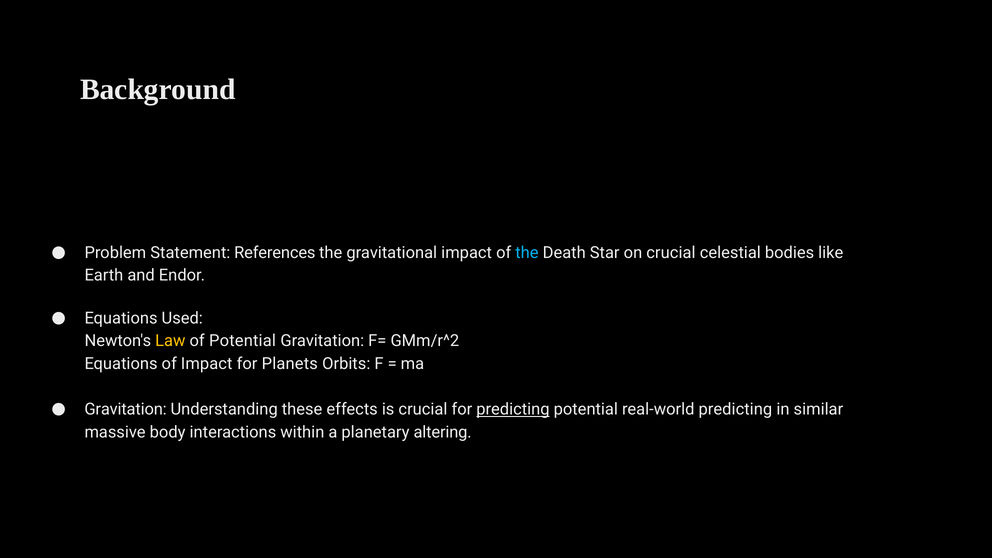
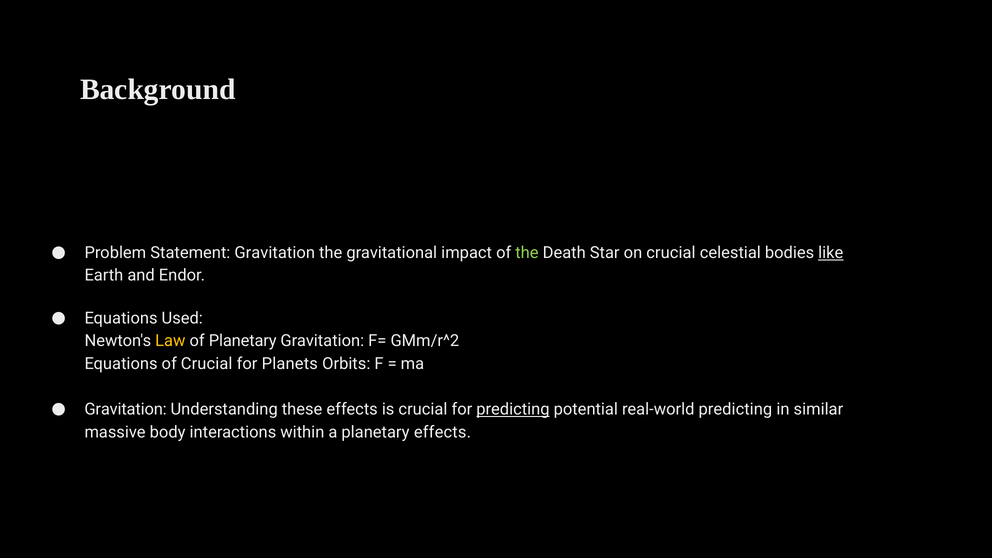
Statement References: References -> Gravitation
the at (527, 253) colour: light blue -> light green
like underline: none -> present
of Potential: Potential -> Planetary
of Impact: Impact -> Crucial
planetary altering: altering -> effects
